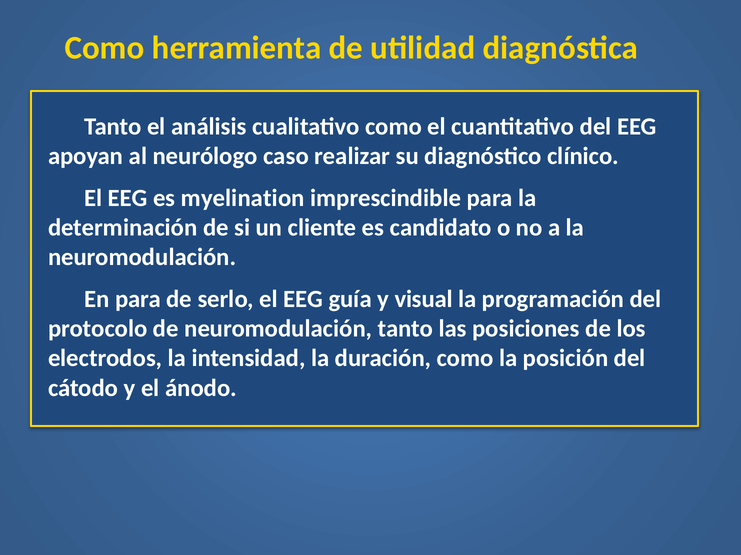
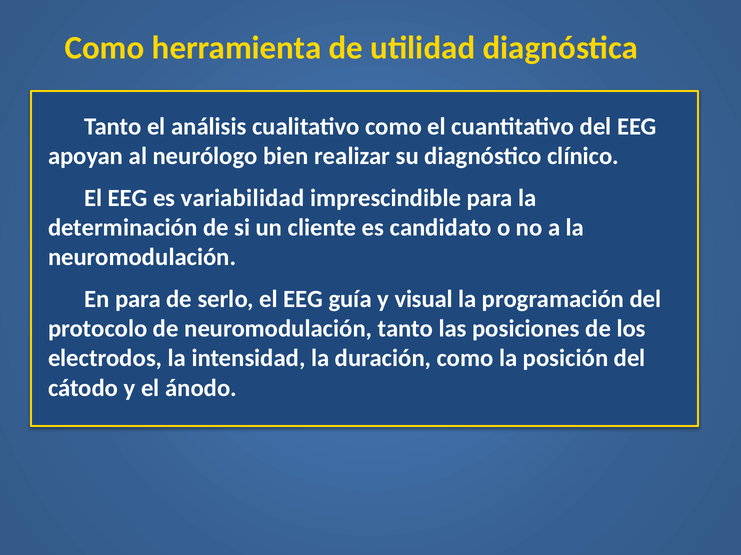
caso: caso -> bien
myelination: myelination -> variabilidad
